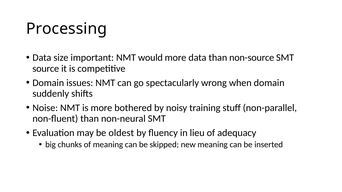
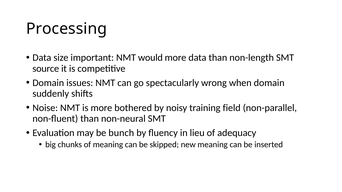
non-source: non-source -> non-length
stuff: stuff -> field
oldest: oldest -> bunch
